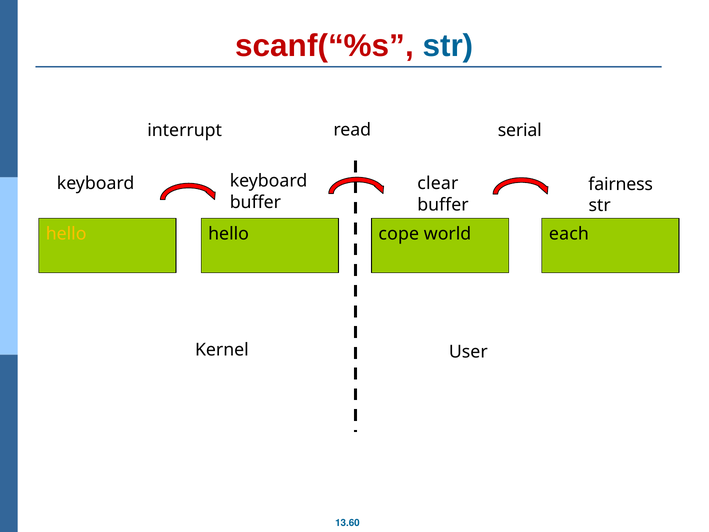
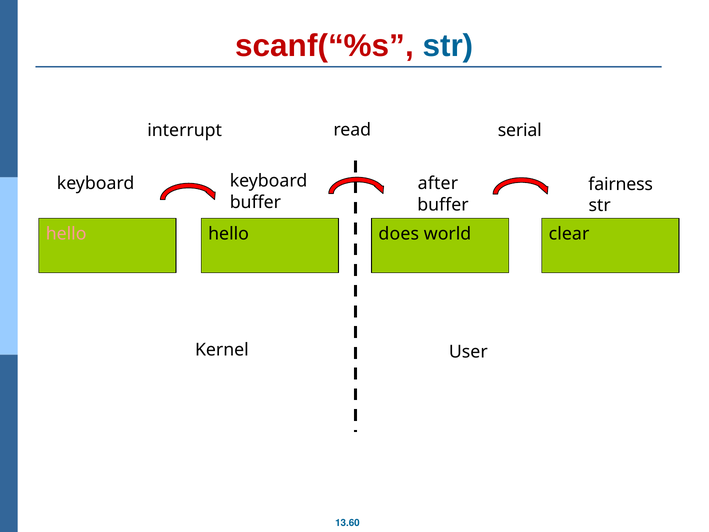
clear: clear -> after
hello at (66, 234) colour: yellow -> pink
cope: cope -> does
each: each -> clear
